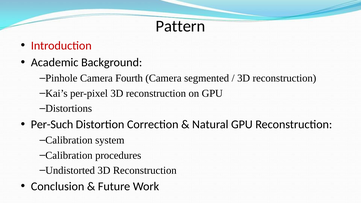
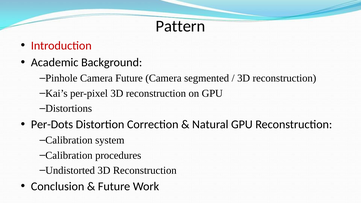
Camera Fourth: Fourth -> Future
Per-Such: Per-Such -> Per-Dots
